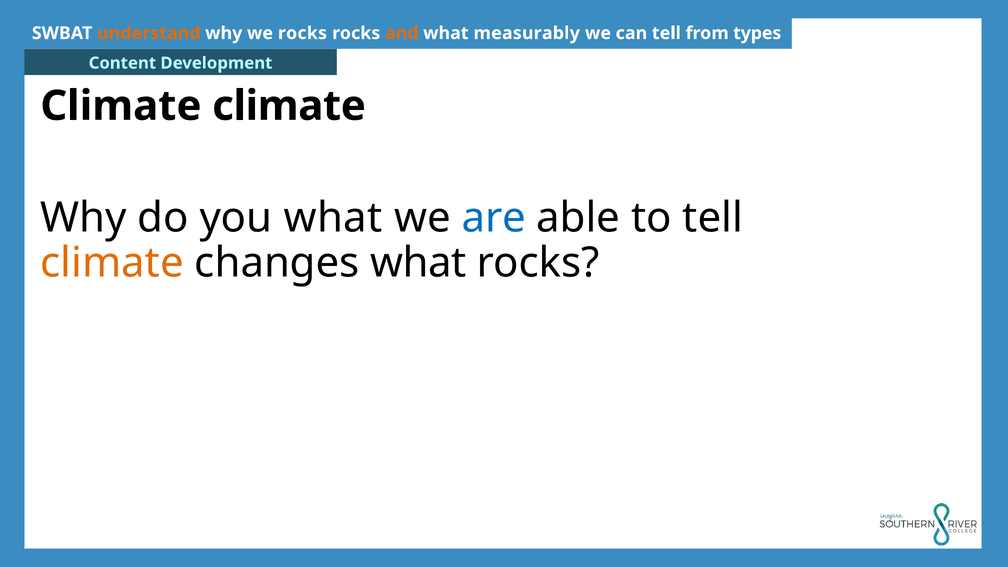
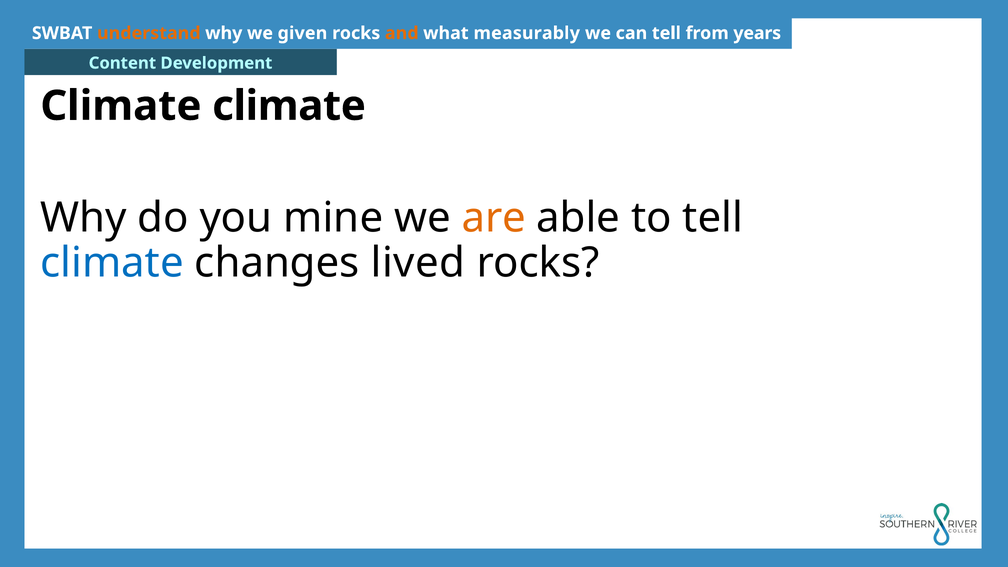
we rocks: rocks -> given
types: types -> years
you what: what -> mine
are colour: blue -> orange
climate at (112, 263) colour: orange -> blue
changes what: what -> lived
